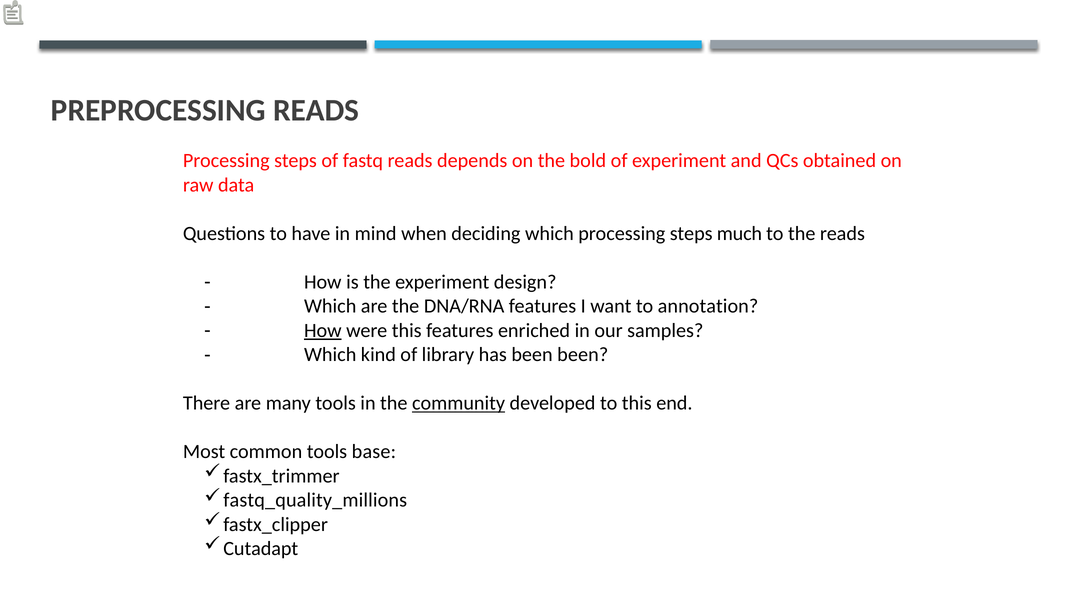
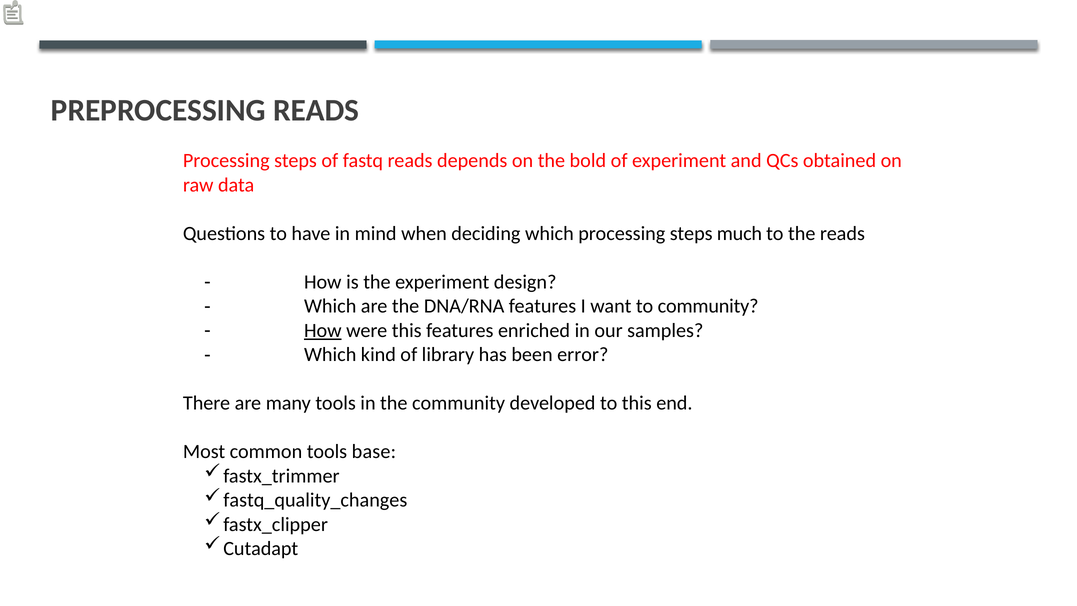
to annotation: annotation -> community
been been: been -> error
community at (459, 403) underline: present -> none
fastq_quality_millions: fastq_quality_millions -> fastq_quality_changes
